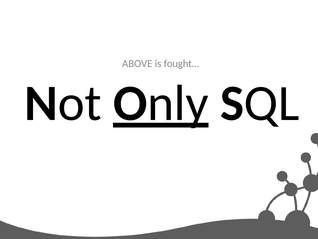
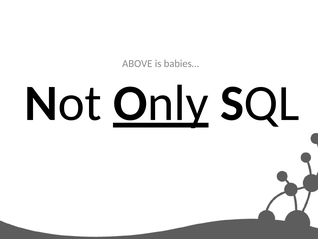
fought…: fought… -> babies…
